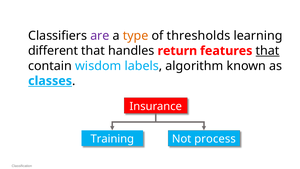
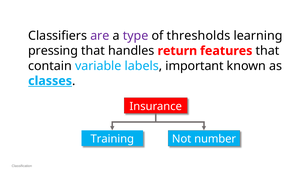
type colour: orange -> purple
different: different -> pressing
that at (268, 51) underline: present -> none
wisdom: wisdom -> variable
algorithm: algorithm -> important
process: process -> number
